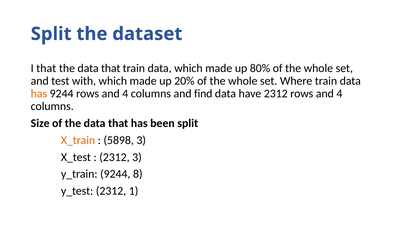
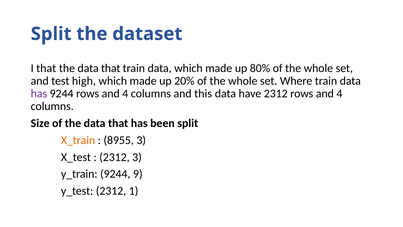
with: with -> high
has at (39, 94) colour: orange -> purple
find: find -> this
5898: 5898 -> 8955
8: 8 -> 9
